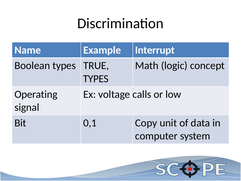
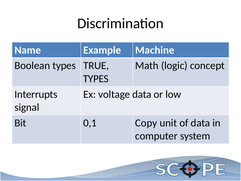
Interrupt: Interrupt -> Machine
Operating: Operating -> Interrupts
voltage calls: calls -> data
